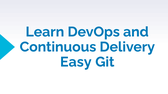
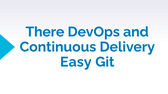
Learn: Learn -> There
